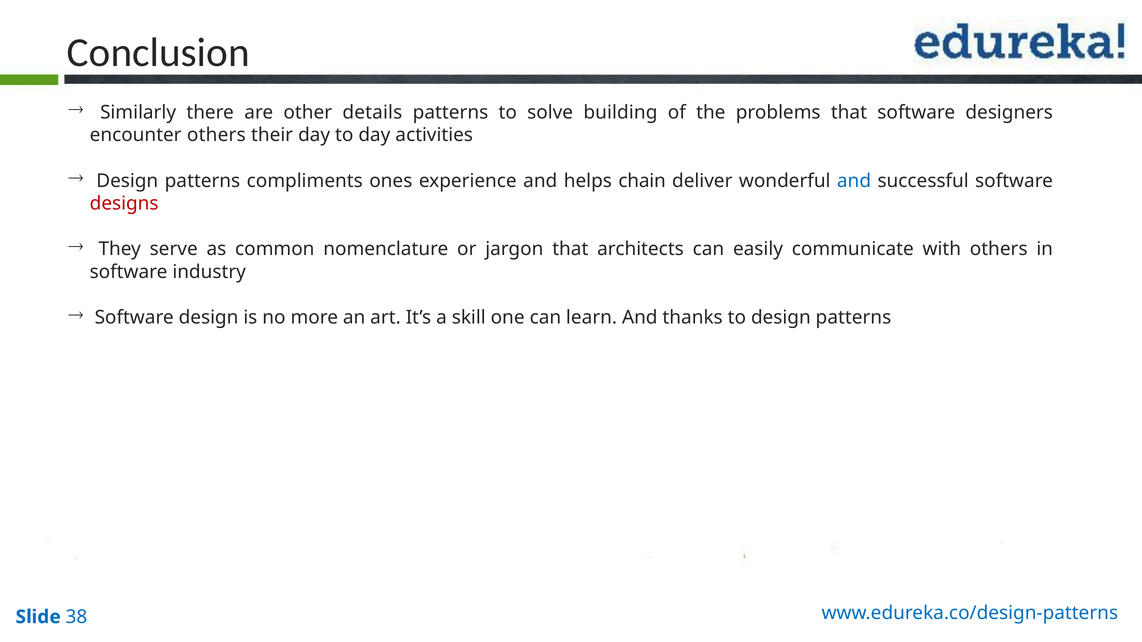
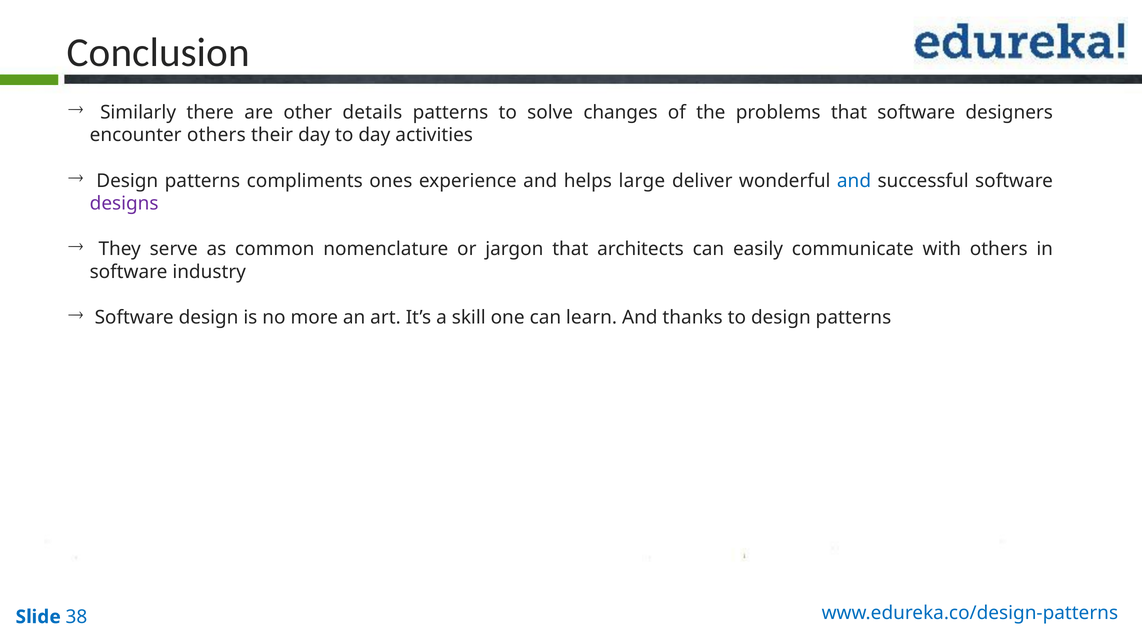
building: building -> changes
chain: chain -> large
designs colour: red -> purple
